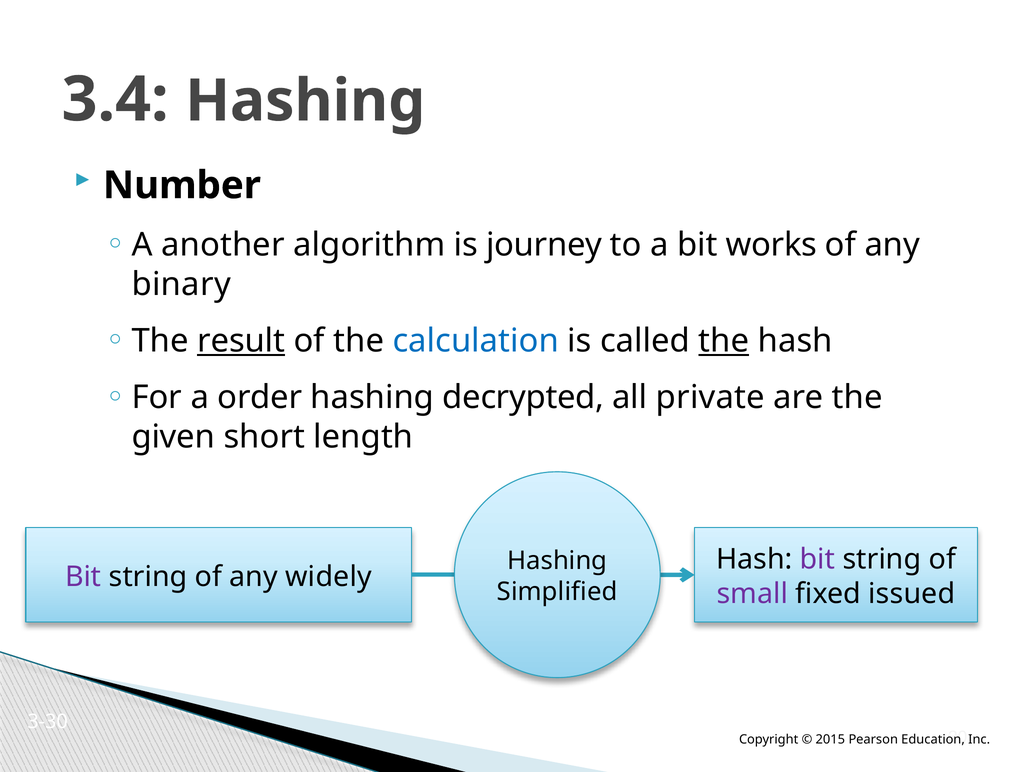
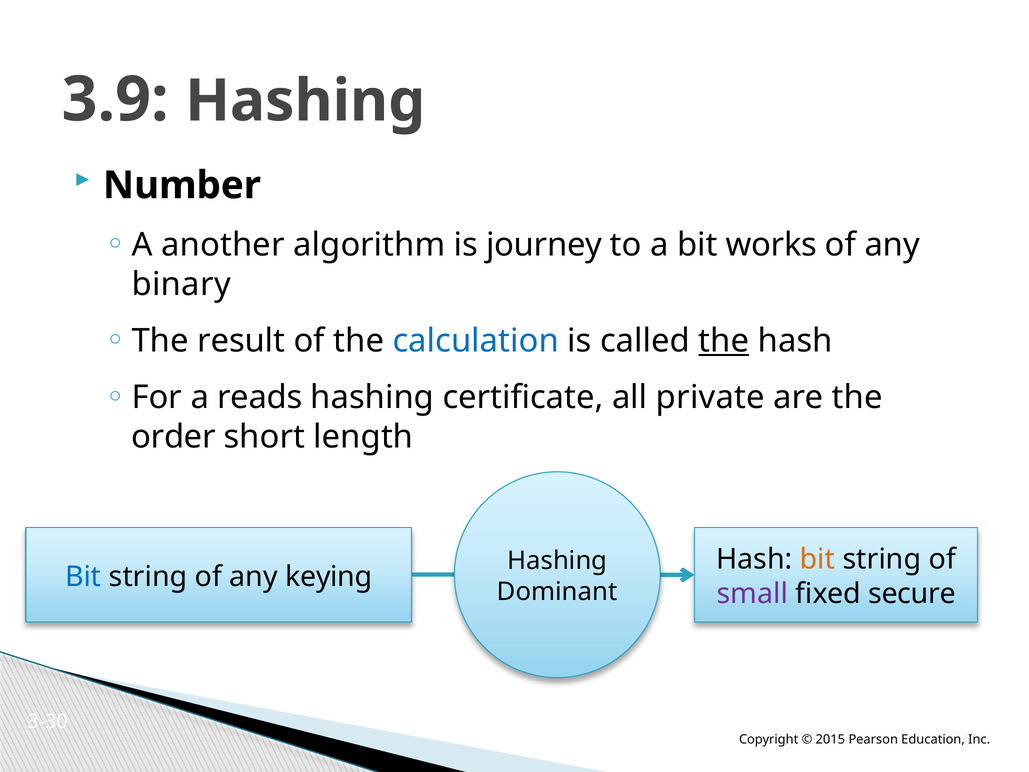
3.4: 3.4 -> 3.9
result underline: present -> none
order: order -> reads
decrypted: decrypted -> certificate
given: given -> order
bit at (818, 559) colour: purple -> orange
Bit at (83, 576) colour: purple -> blue
widely: widely -> keying
Simplified: Simplified -> Dominant
issued: issued -> secure
